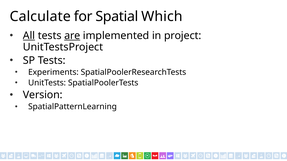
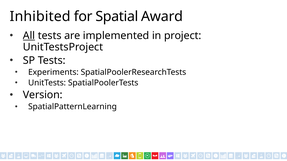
Calculate: Calculate -> Inhibited
Which: Which -> Award
are underline: present -> none
